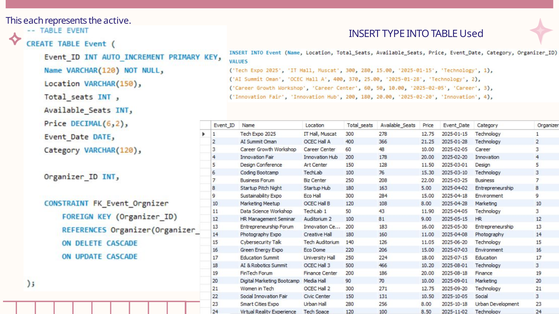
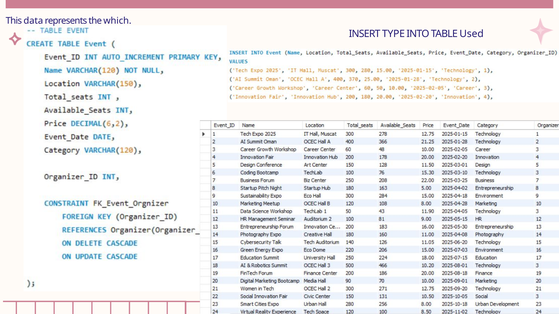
each: each -> data
active: active -> which
